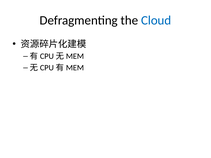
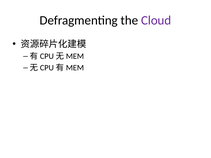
Cloud colour: blue -> purple
